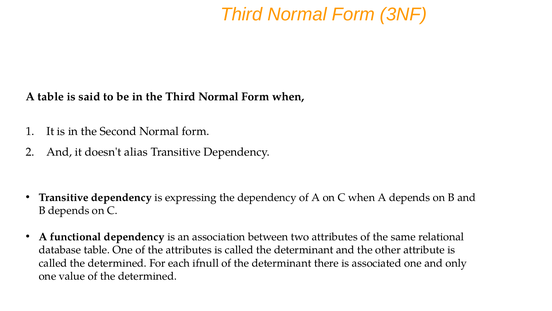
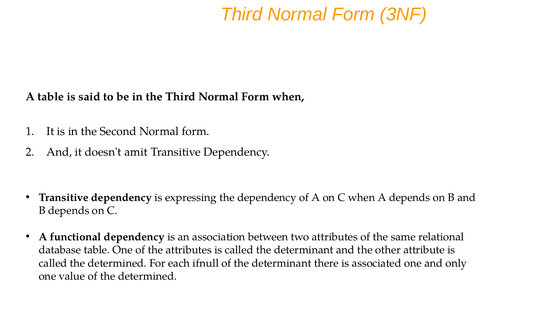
alias: alias -> amit
